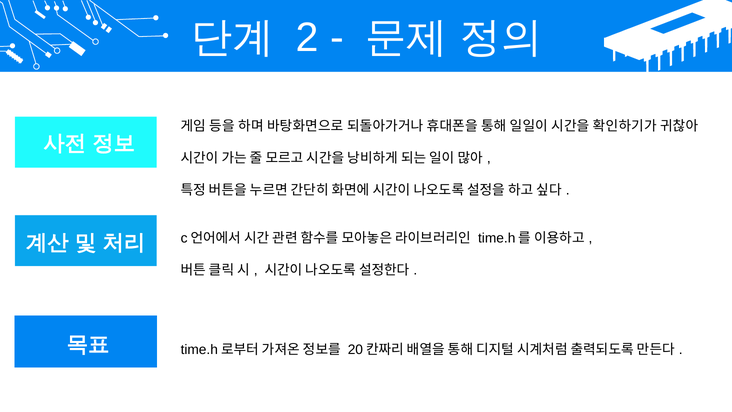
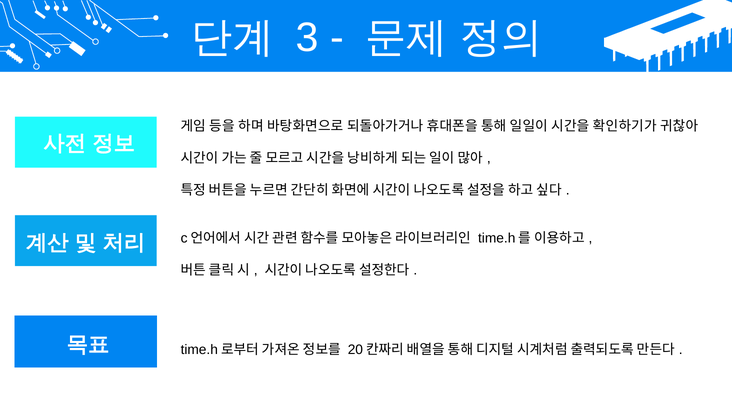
2: 2 -> 3
